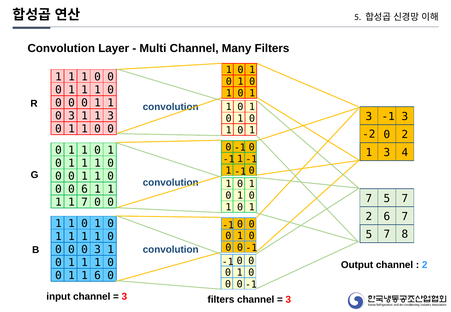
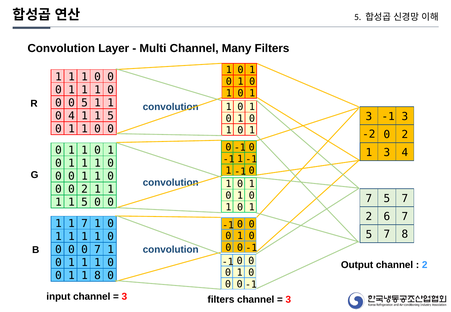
0 at (85, 103): 0 -> 5
3 at (71, 116): 3 -> 4
3 at (111, 116): 3 -> 5
0 0 6: 6 -> 2
7 at (85, 202): 7 -> 5
0 at (85, 224): 0 -> 7
0 0 3: 3 -> 7
1 6: 6 -> 8
